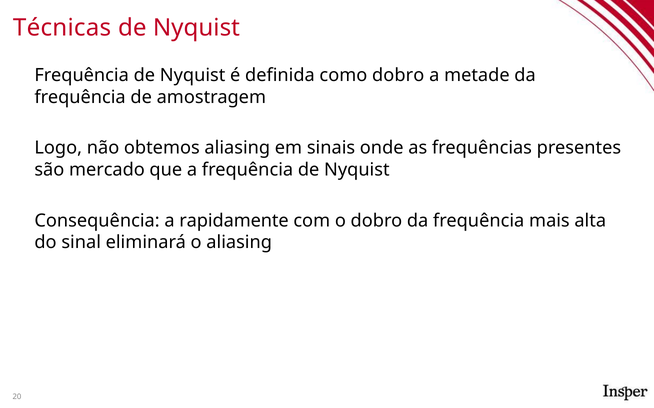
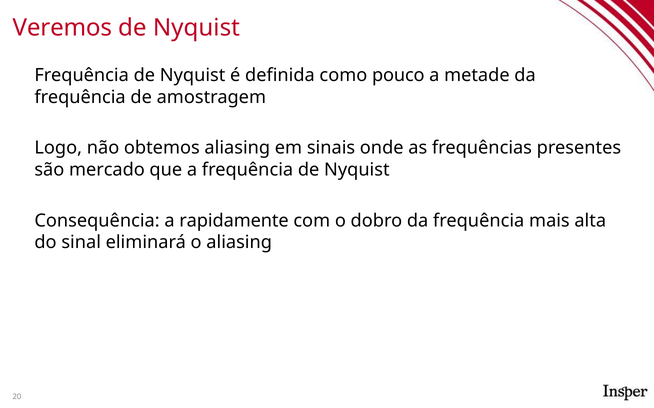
Técnicas: Técnicas -> Veremos
como dobro: dobro -> pouco
